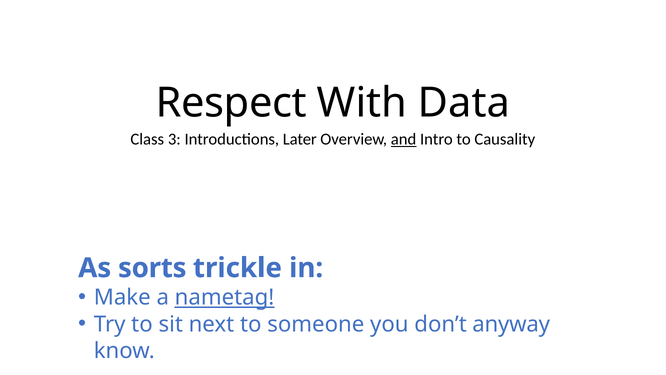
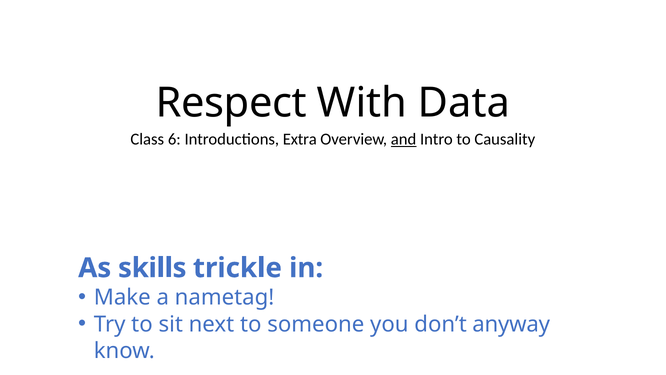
3: 3 -> 6
Later: Later -> Extra
sorts: sorts -> skills
nametag underline: present -> none
